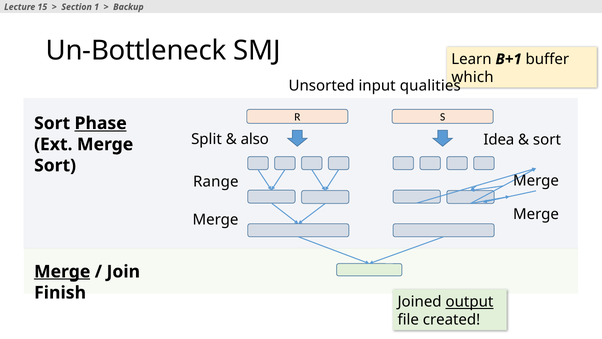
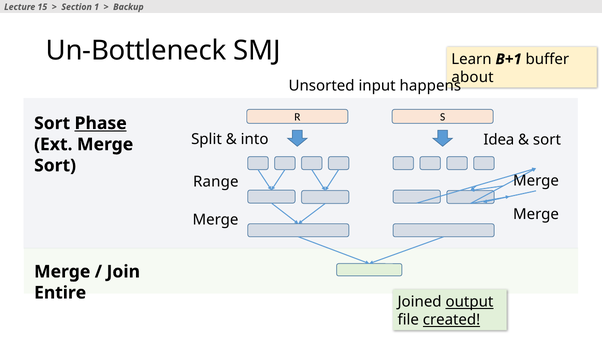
which: which -> about
qualities: qualities -> happens
also: also -> into
Merge at (62, 271) underline: present -> none
Finish: Finish -> Entire
created underline: none -> present
